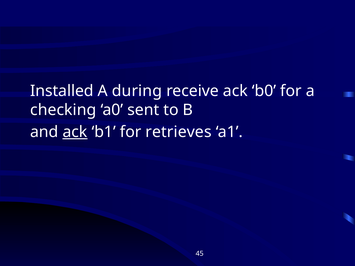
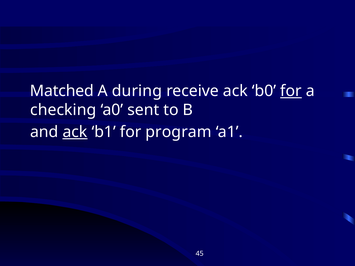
Installed: Installed -> Matched
for at (291, 91) underline: none -> present
retrieves: retrieves -> program
